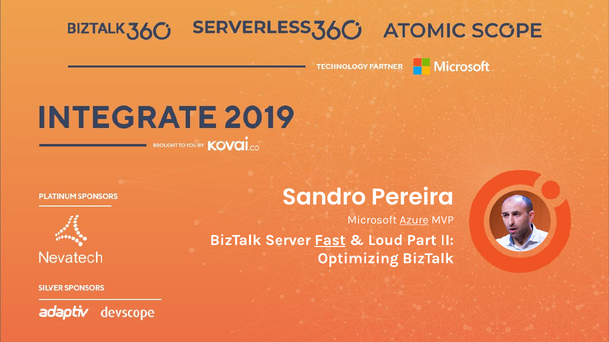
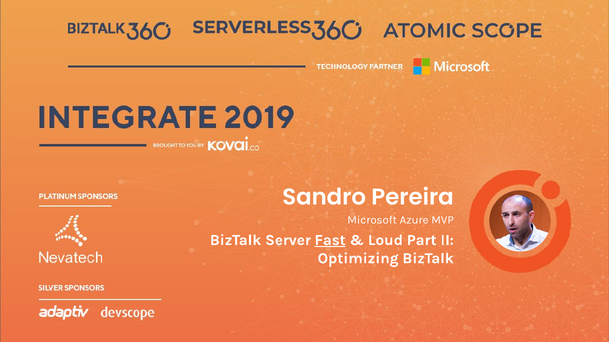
Azure underline: present -> none
